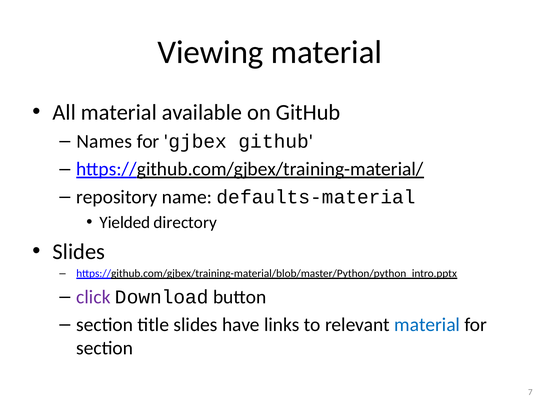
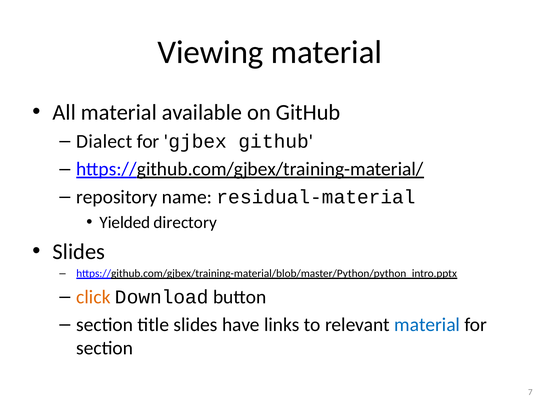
Names: Names -> Dialect
defaults-material: defaults-material -> residual-material
click colour: purple -> orange
